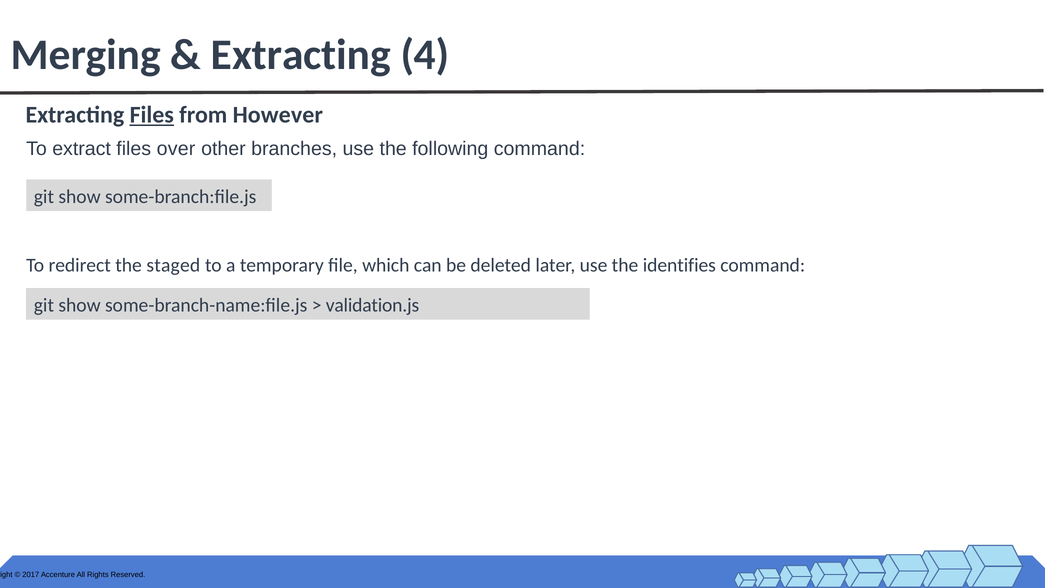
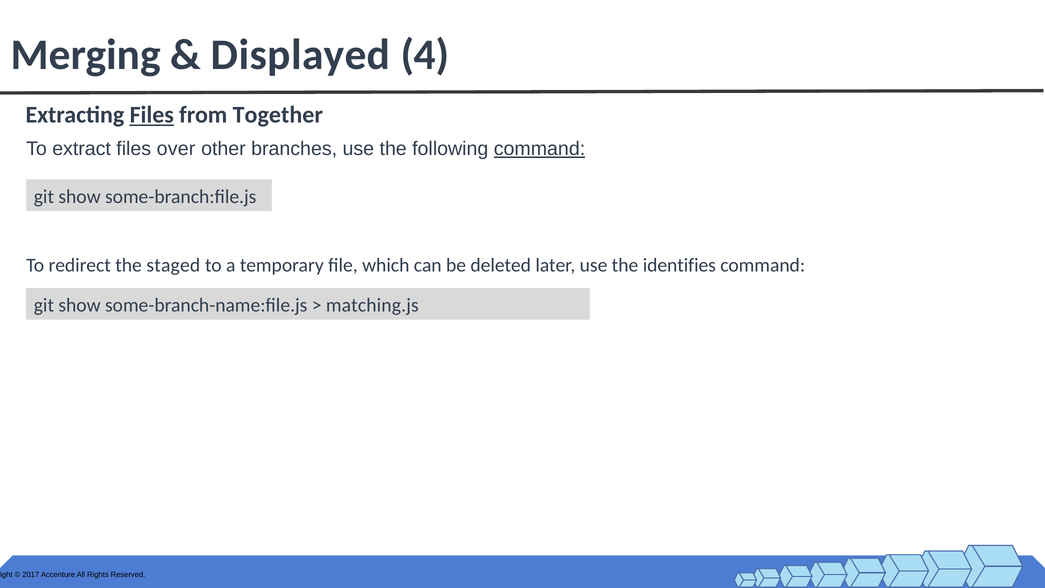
Extracting at (301, 55): Extracting -> Displayed
However: However -> Together
command at (540, 149) underline: none -> present
validation.js: validation.js -> matching.js
